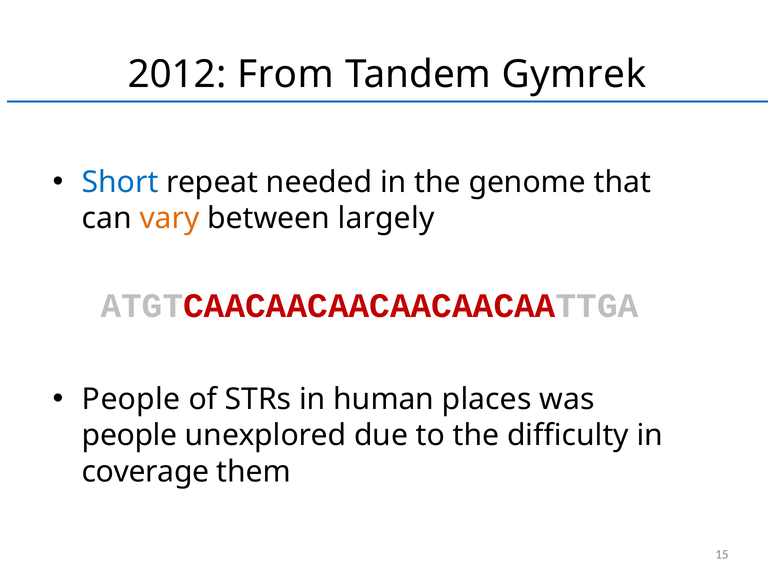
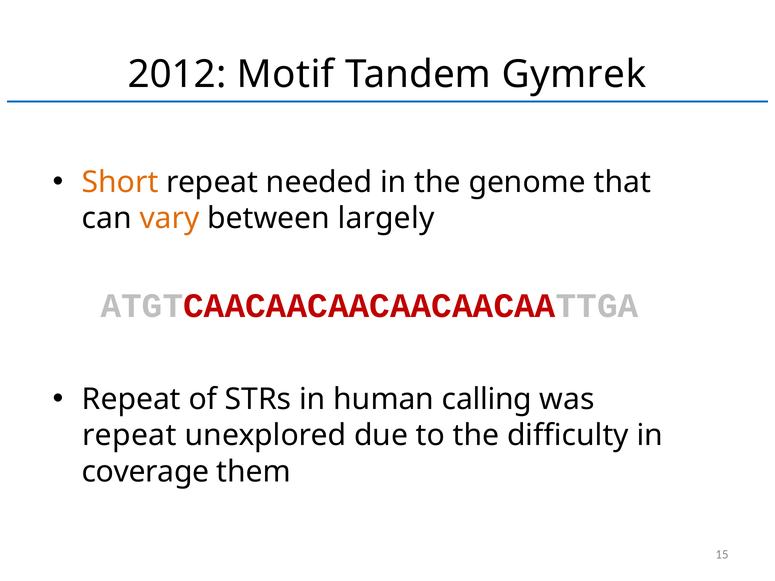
From: From -> Motif
Short colour: blue -> orange
People at (131, 399): People -> Repeat
places: places -> calling
people at (130, 436): people -> repeat
